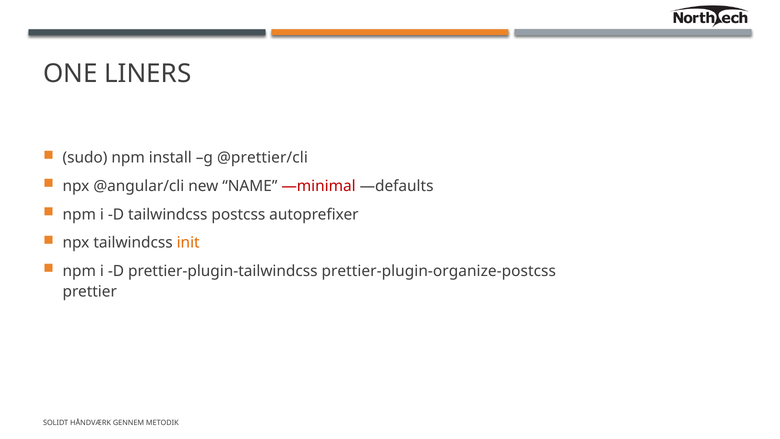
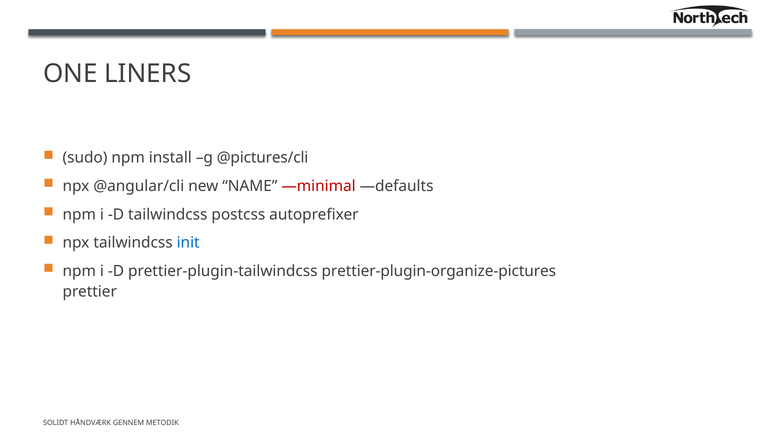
@prettier/cli: @prettier/cli -> @pictures/cli
init colour: orange -> blue
prettier-plugin-organize-postcss: prettier-plugin-organize-postcss -> prettier-plugin-organize-pictures
